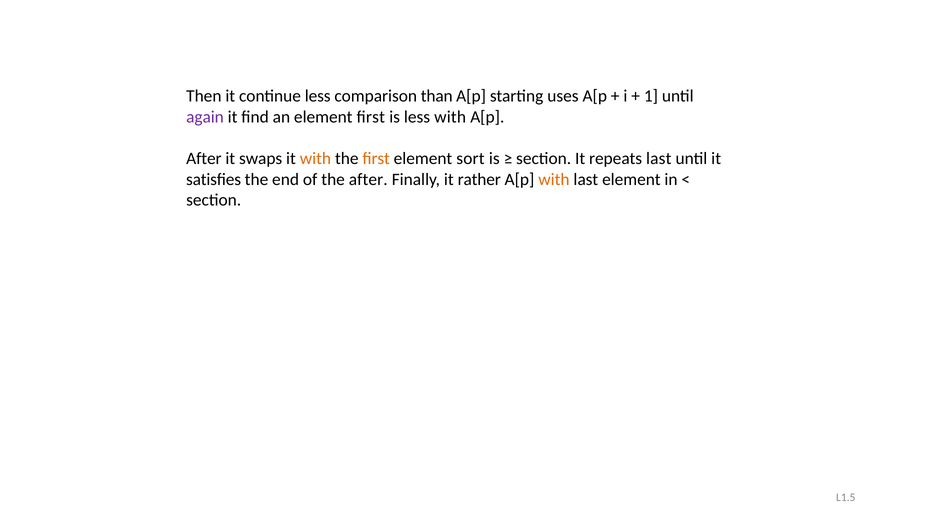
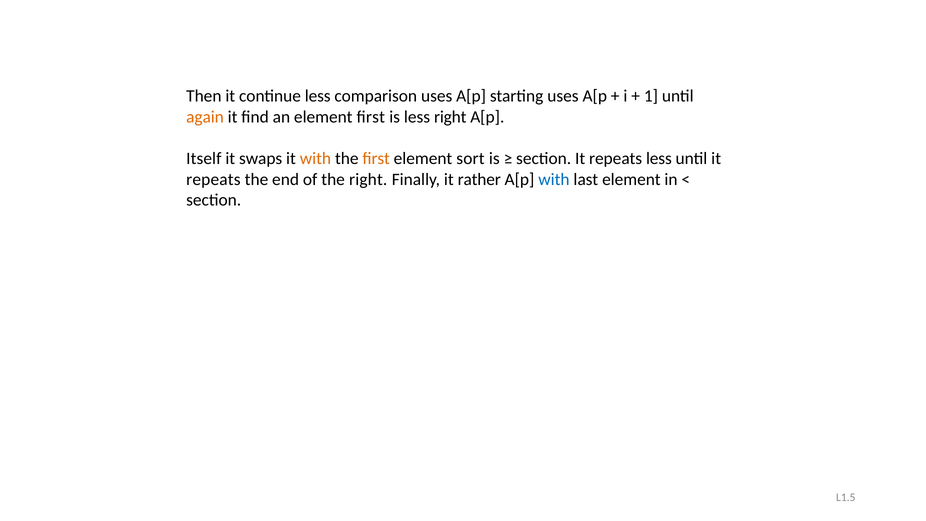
comparison than: than -> uses
again colour: purple -> orange
less with: with -> right
After at (204, 159): After -> Itself
repeats last: last -> less
satisﬁes at (214, 179): satisﬁes -> repeats
the after: after -> right
with at (554, 179) colour: orange -> blue
